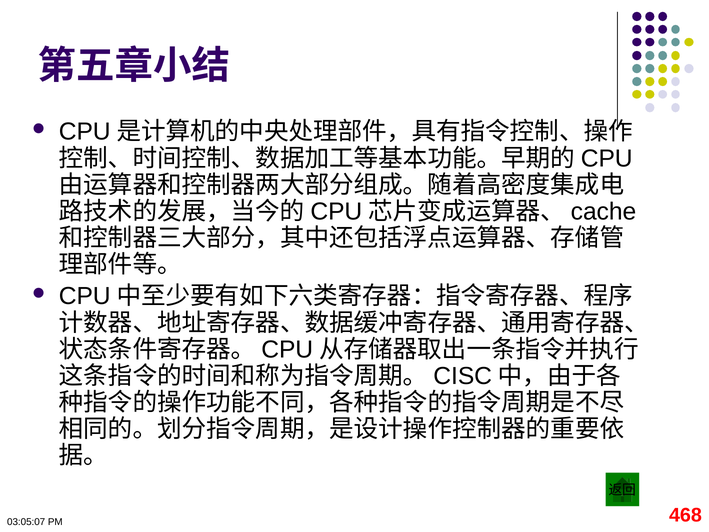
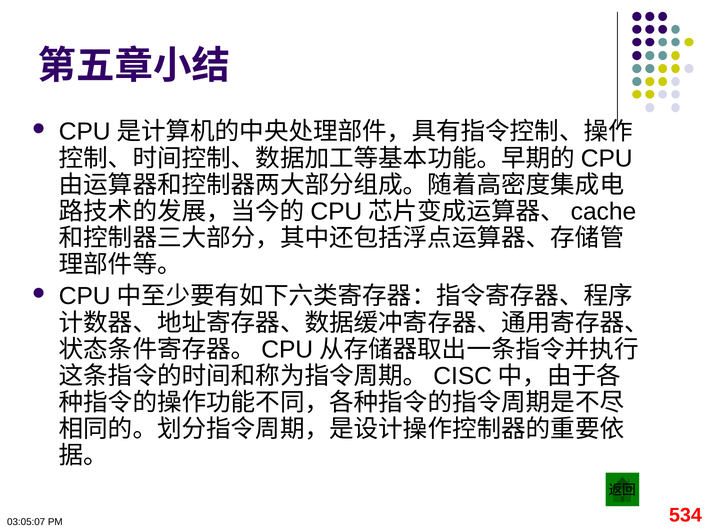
468: 468 -> 534
